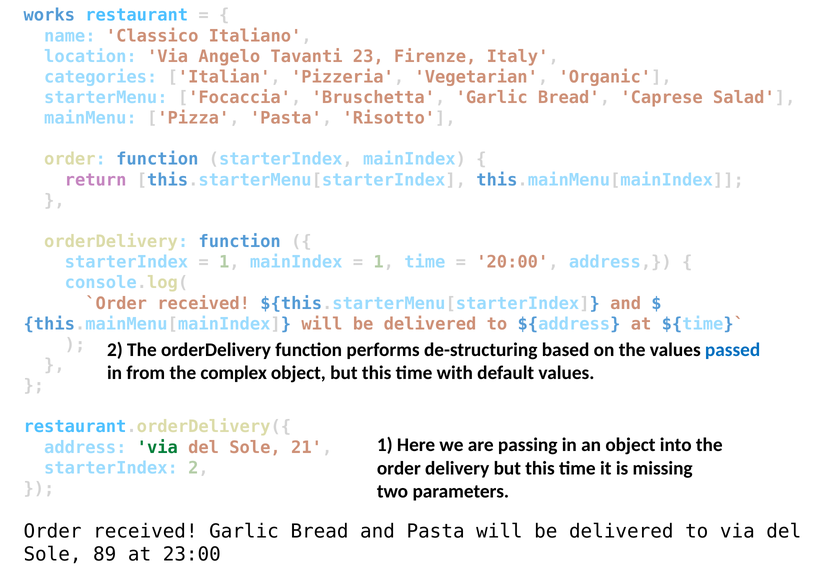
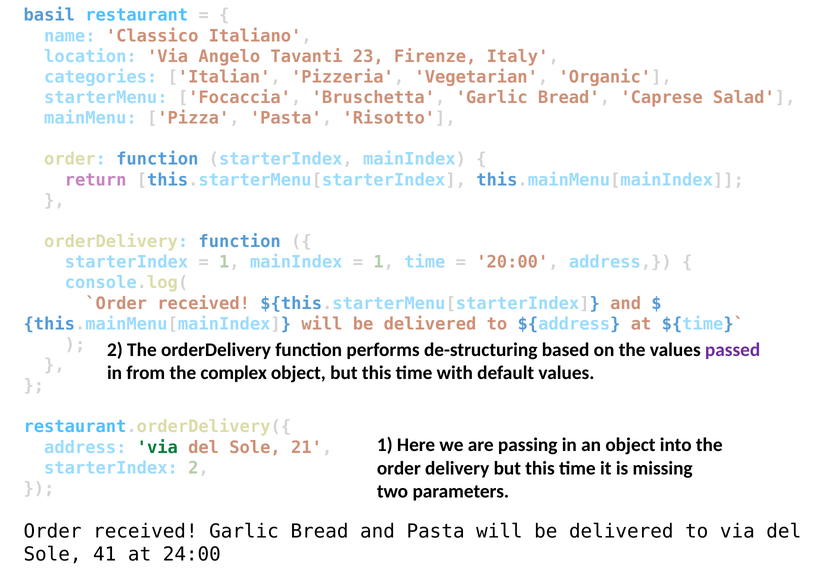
works: works -> basil
passed colour: blue -> purple
89: 89 -> 41
23:00: 23:00 -> 24:00
